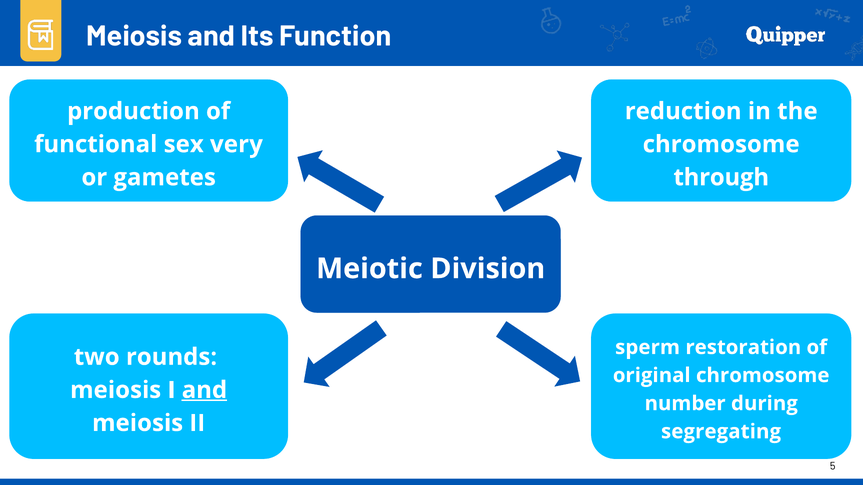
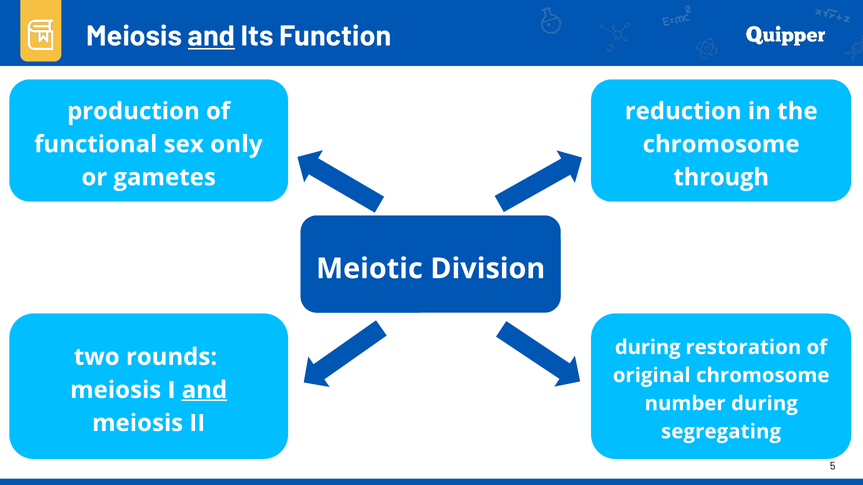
and at (211, 36) underline: none -> present
very: very -> only
sperm at (648, 348): sperm -> during
